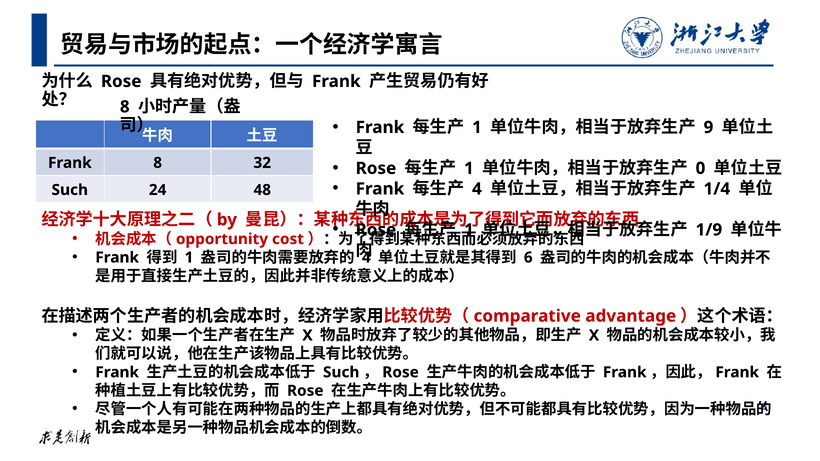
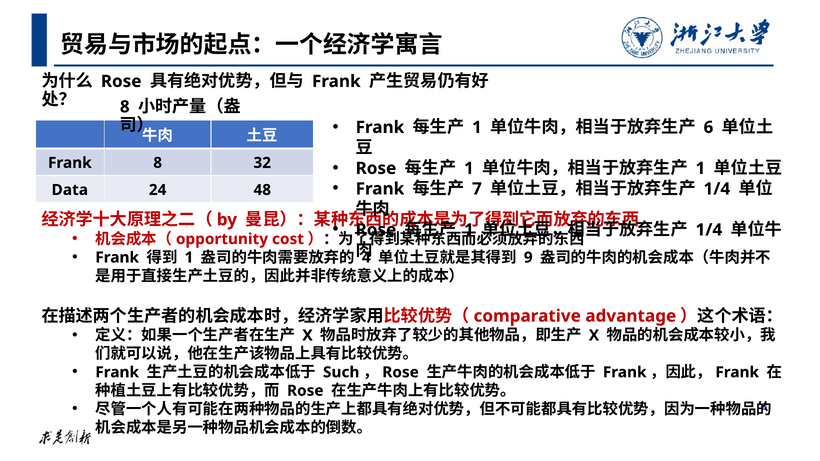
9 at (708, 127): 9 -> 6
0 at (700, 168): 0 -> 1
4 at (477, 189): 4 -> 7
Such at (70, 190): Such -> Data
1/9 at (709, 230): 1/9 -> 1/4
6 at (528, 258): 6 -> 9
